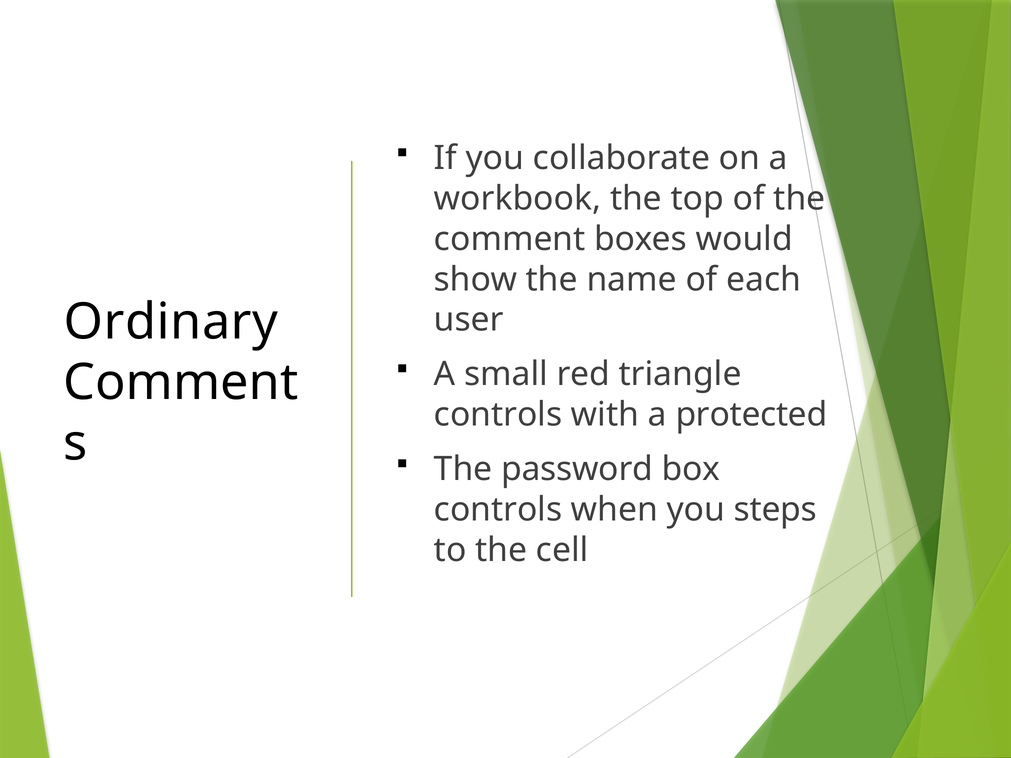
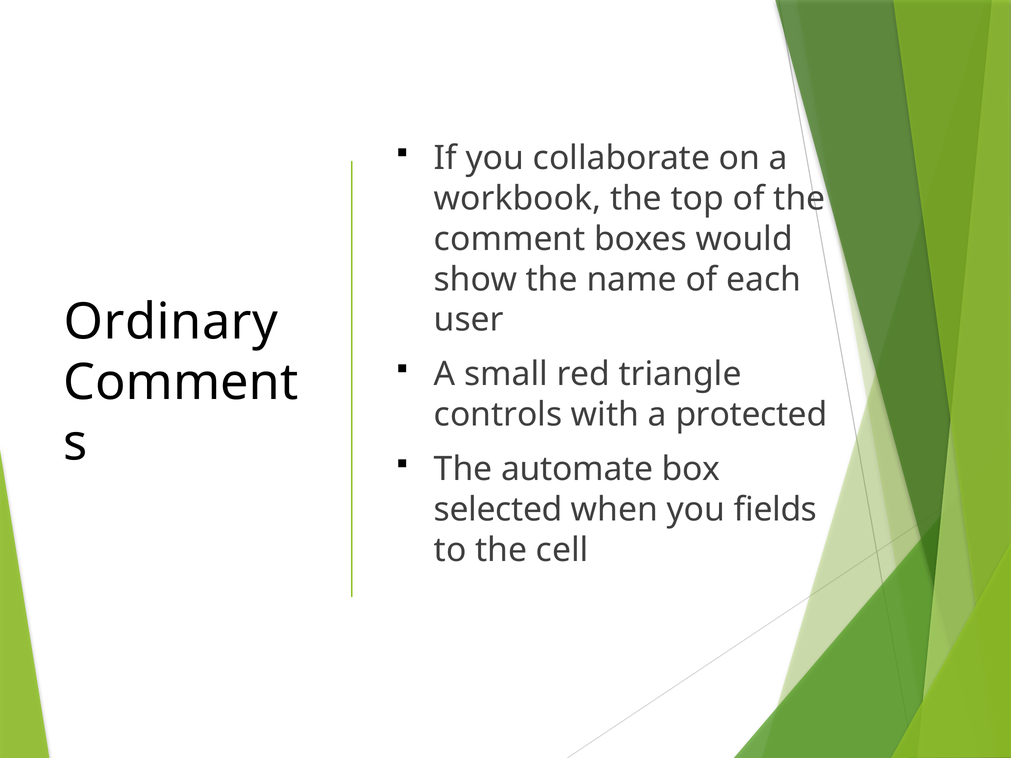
password: password -> automate
controls at (498, 510): controls -> selected
steps: steps -> fields
